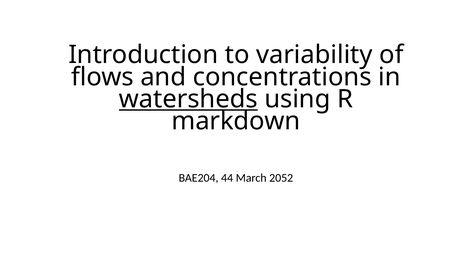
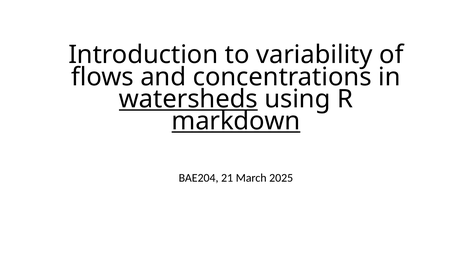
markdown underline: none -> present
44: 44 -> 21
2052: 2052 -> 2025
